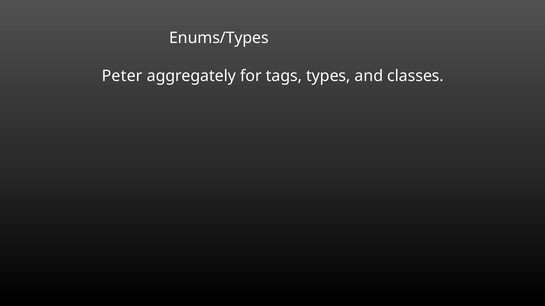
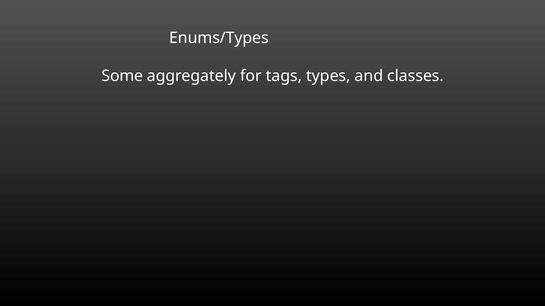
Peter: Peter -> Some
